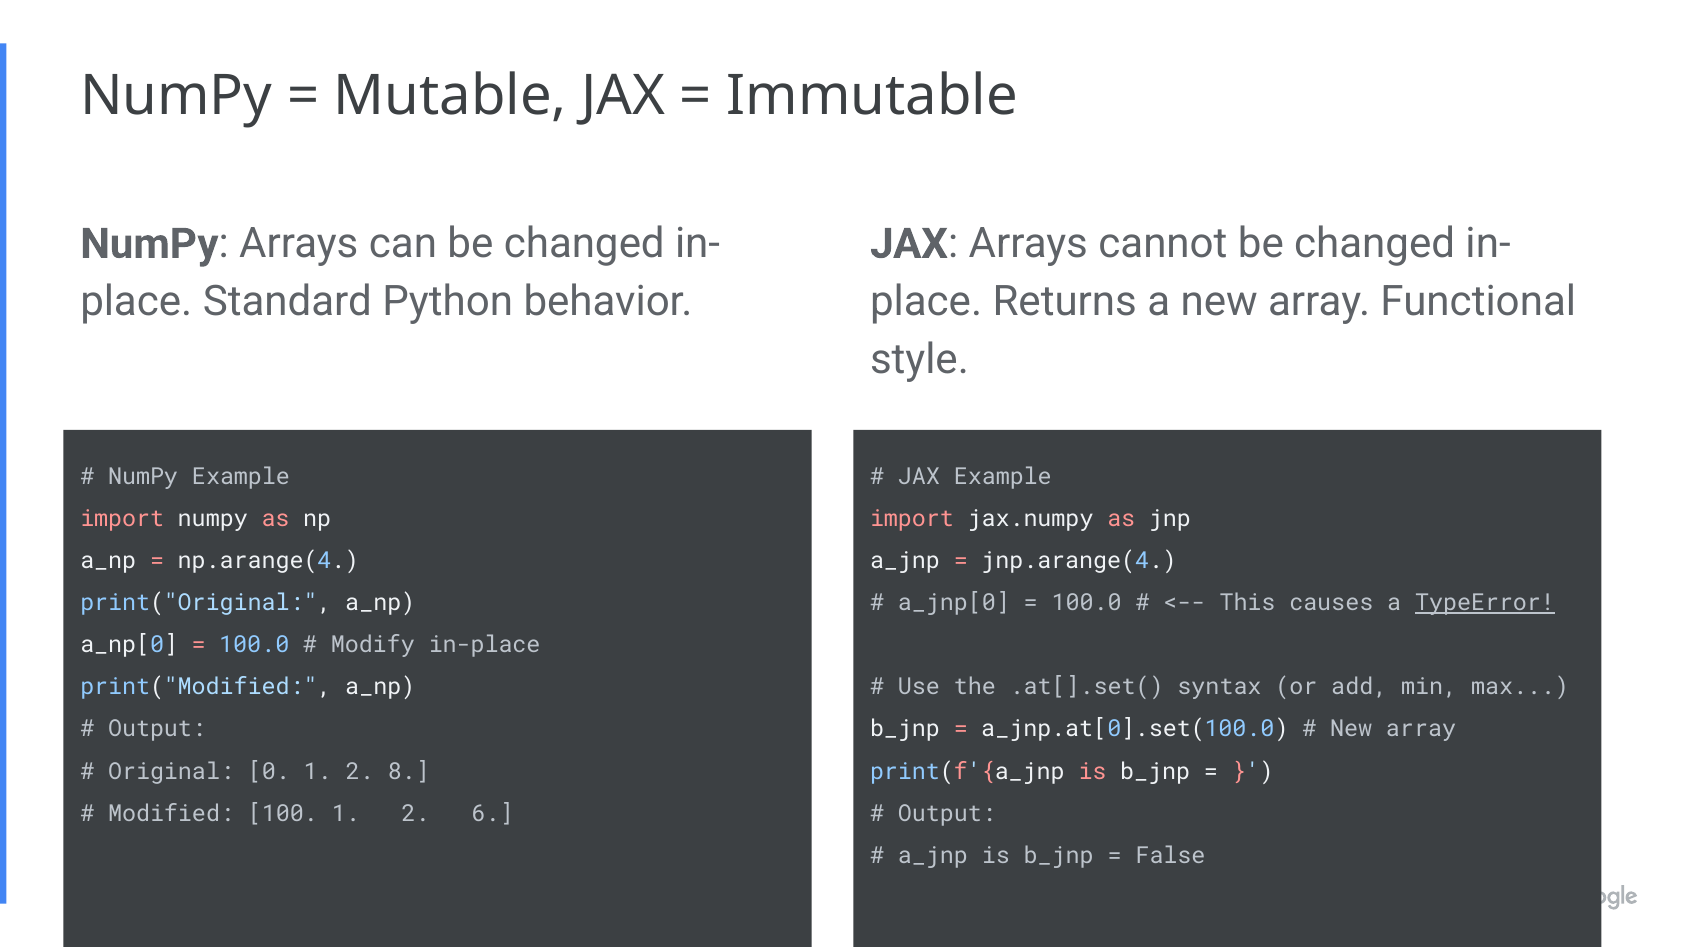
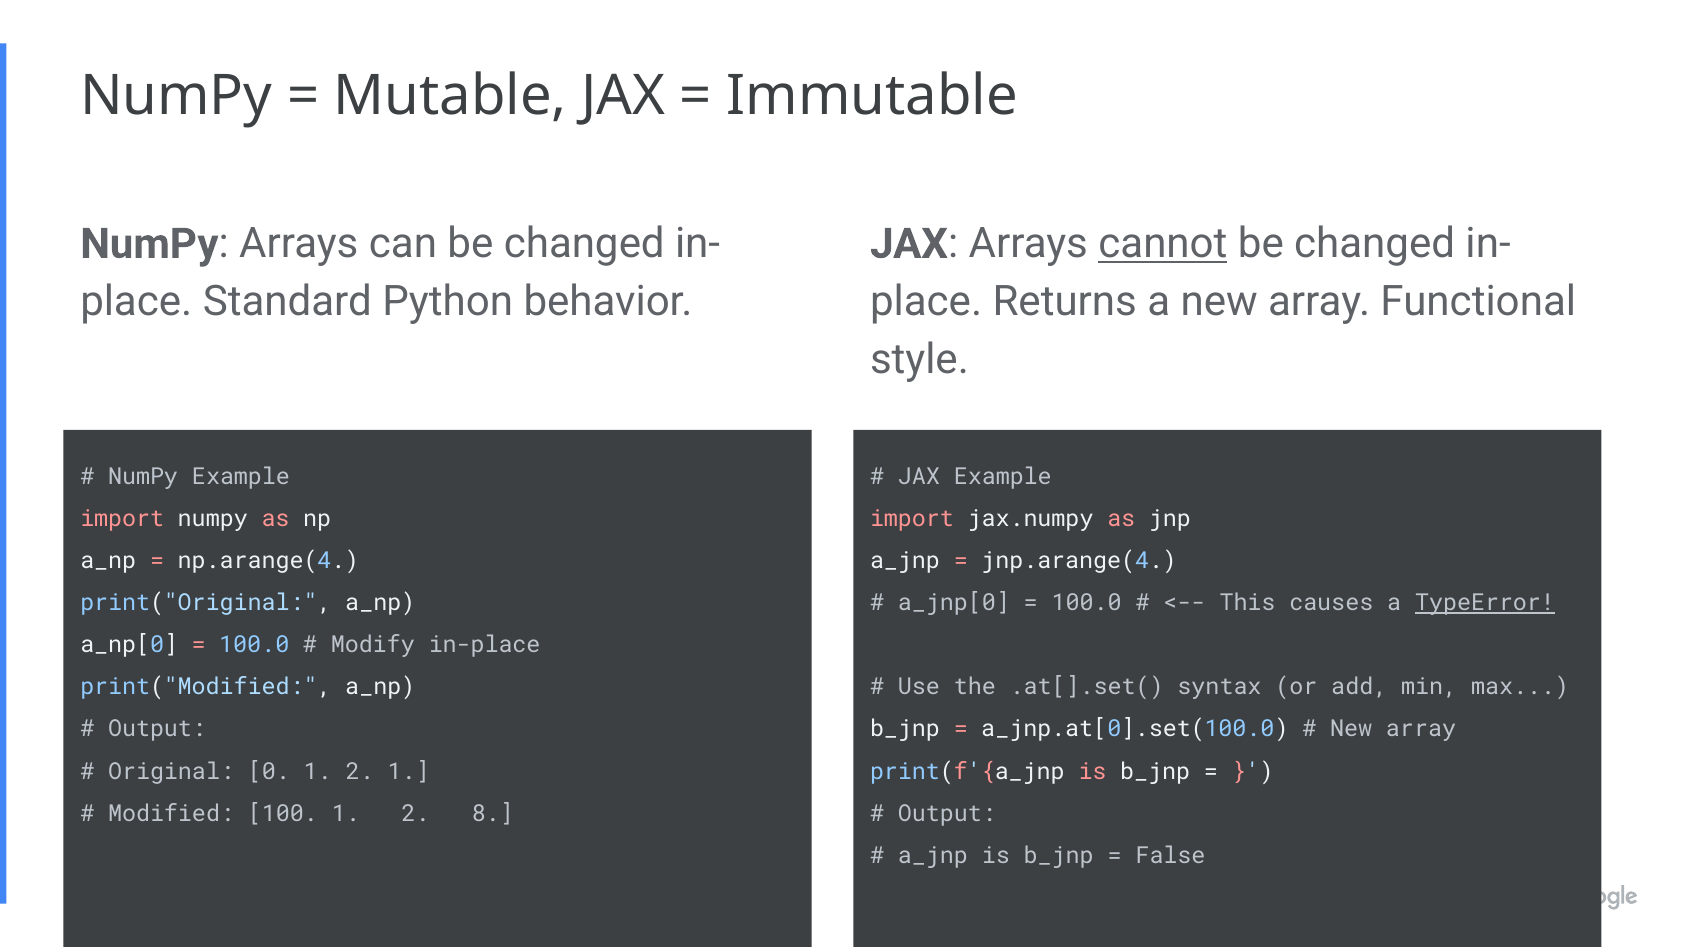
cannot underline: none -> present
2 8: 8 -> 1
6: 6 -> 8
